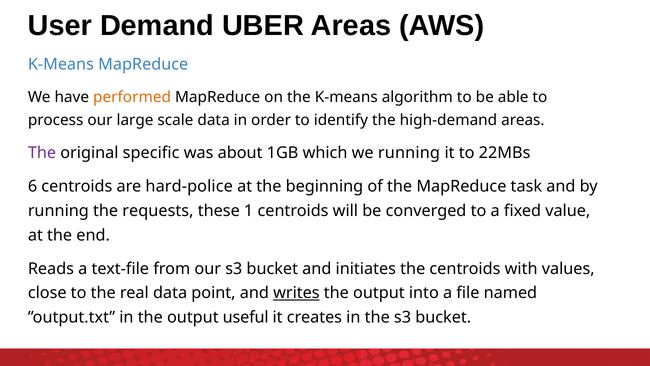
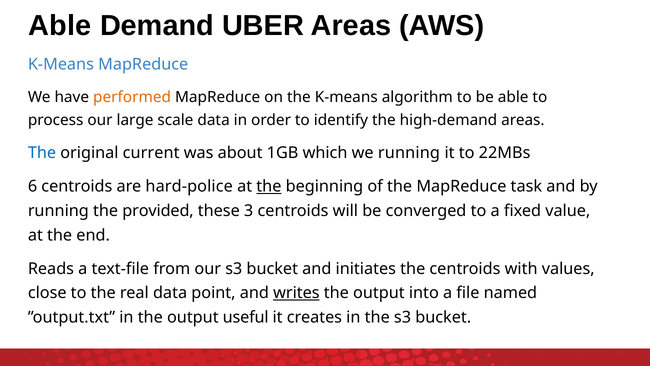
User at (60, 26): User -> Able
The at (42, 153) colour: purple -> blue
specific: specific -> current
the at (269, 186) underline: none -> present
requests: requests -> provided
1: 1 -> 3
